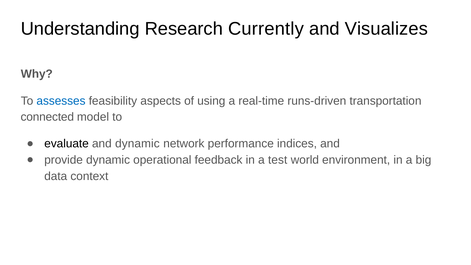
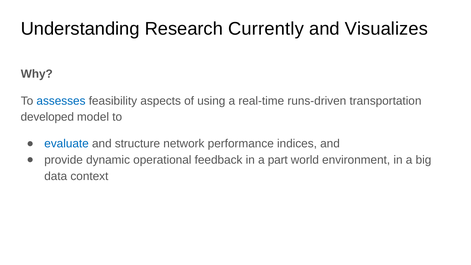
connected: connected -> developed
evaluate colour: black -> blue
and dynamic: dynamic -> structure
test: test -> part
